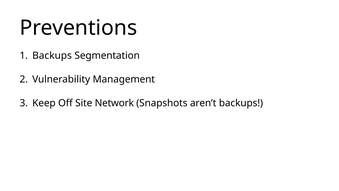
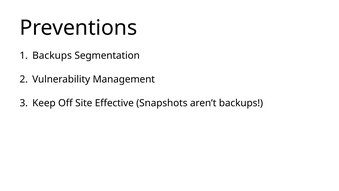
Network: Network -> Effective
